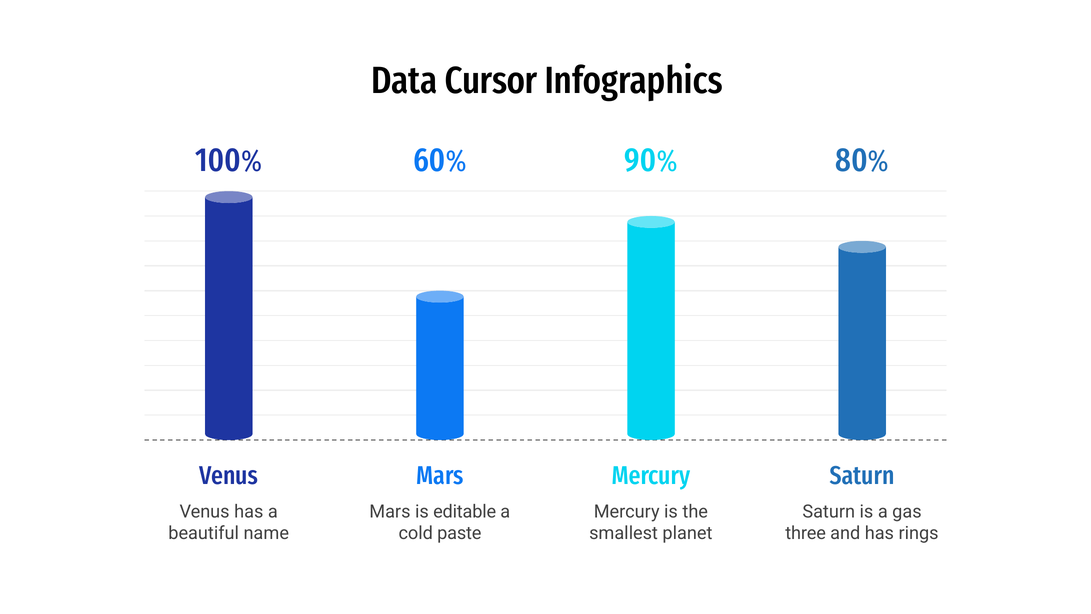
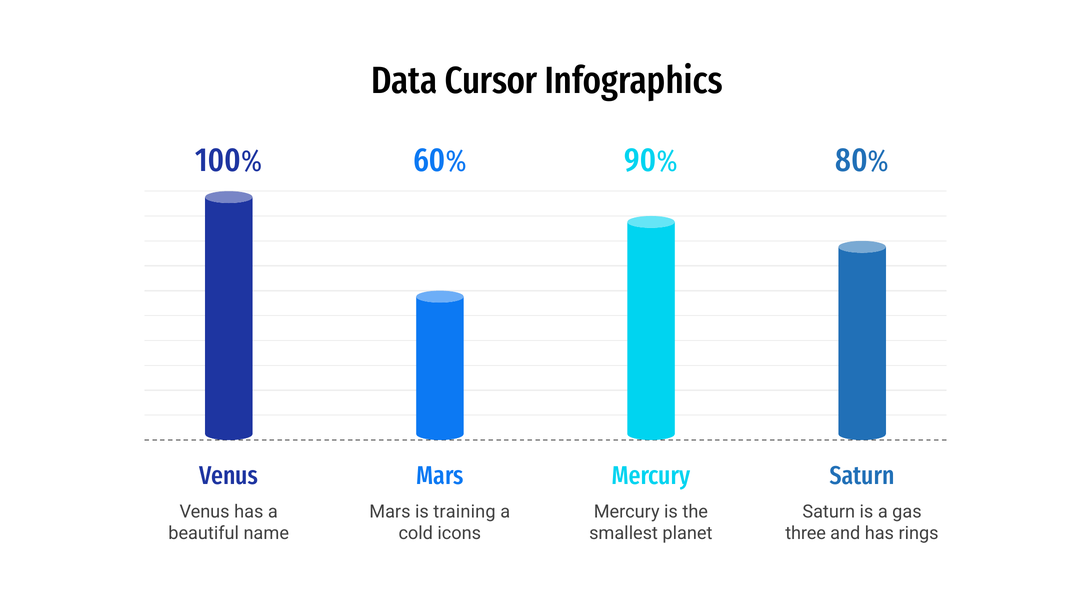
editable: editable -> training
paste: paste -> icons
